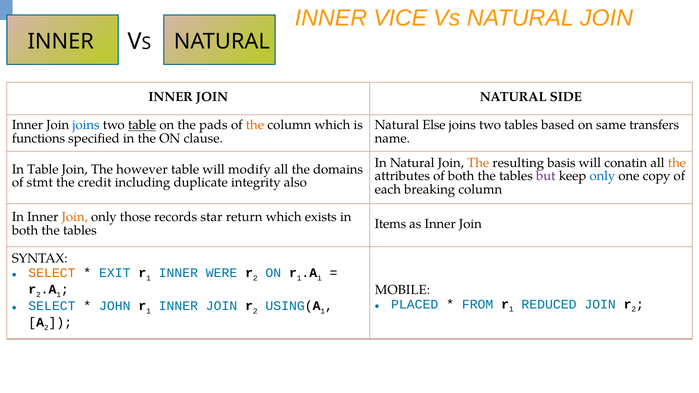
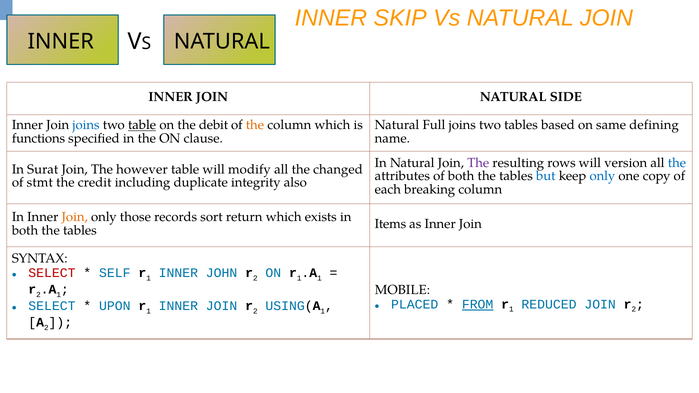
VICE: VICE -> SKIP
pads: pads -> debit
Else: Else -> Full
transfers: transfers -> defining
The at (478, 163) colour: orange -> purple
basis: basis -> rows
conatin: conatin -> version
the at (677, 163) colour: orange -> blue
In Table: Table -> Surat
domains: domains -> changed
but colour: purple -> blue
star: star -> sort
SELECT at (52, 273) colour: orange -> red
EXIT: EXIT -> SELF
WERE: WERE -> JOHN
FROM underline: none -> present
JOHN: JOHN -> UPON
